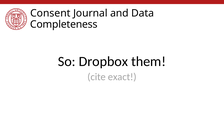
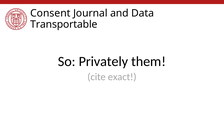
Completeness: Completeness -> Transportable
Dropbox: Dropbox -> Privately
